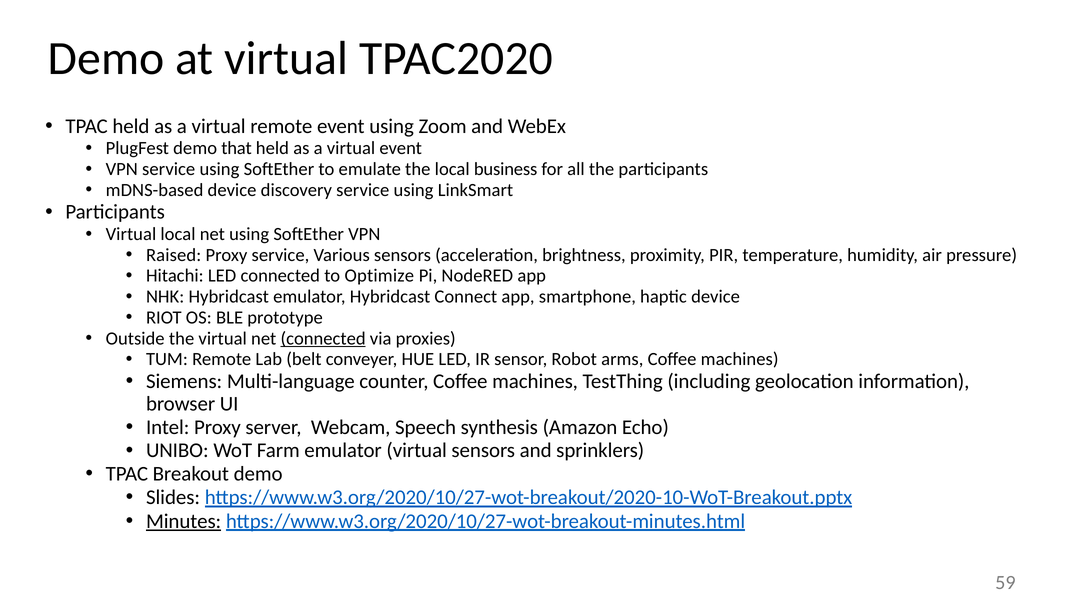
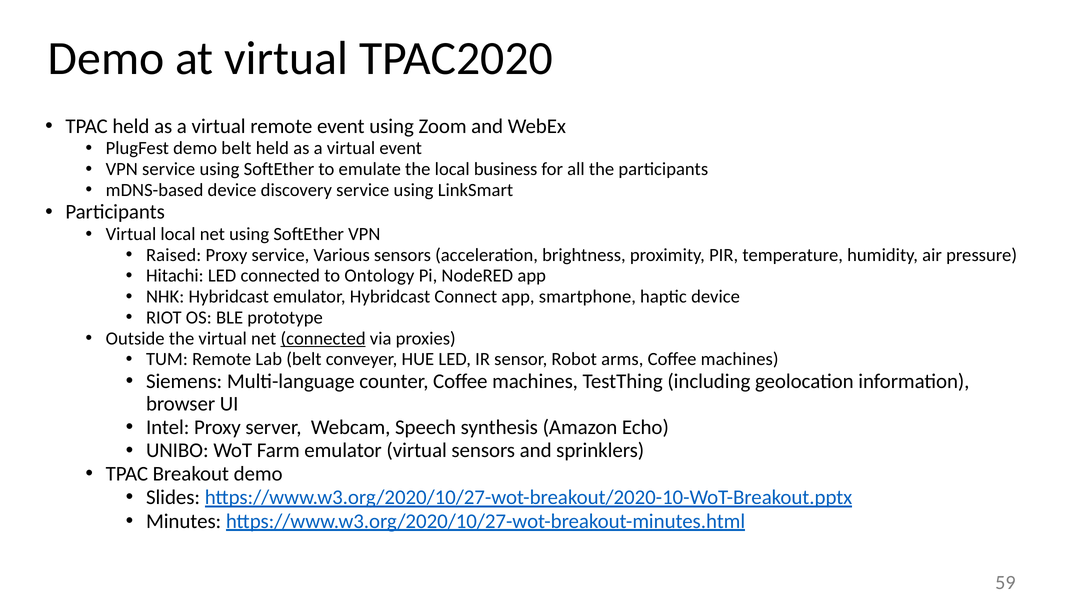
demo that: that -> belt
Optimize: Optimize -> Ontology
Minutes underline: present -> none
